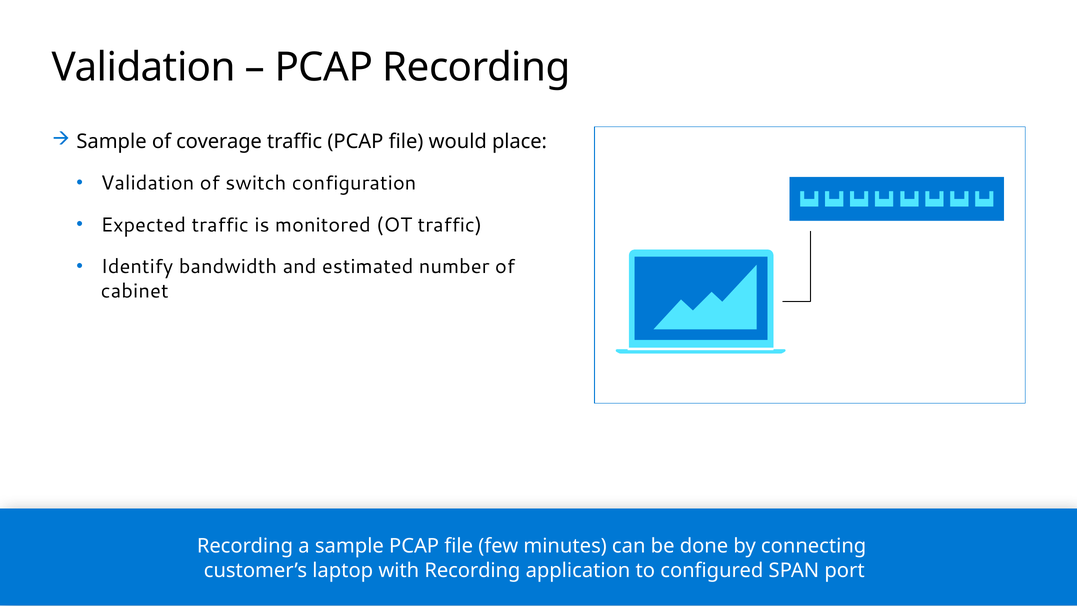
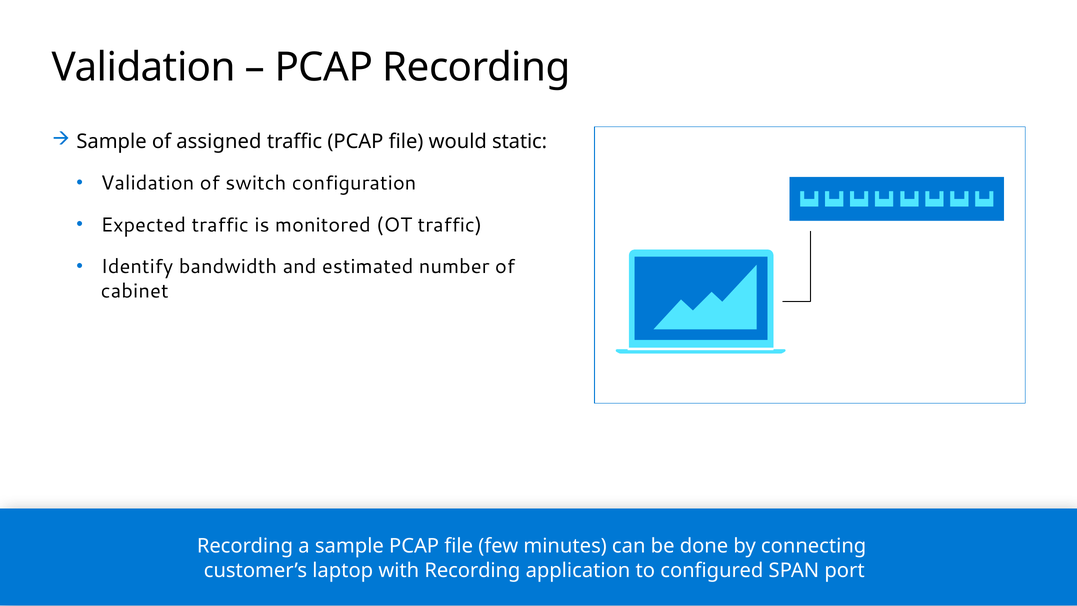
coverage: coverage -> assigned
place: place -> static
